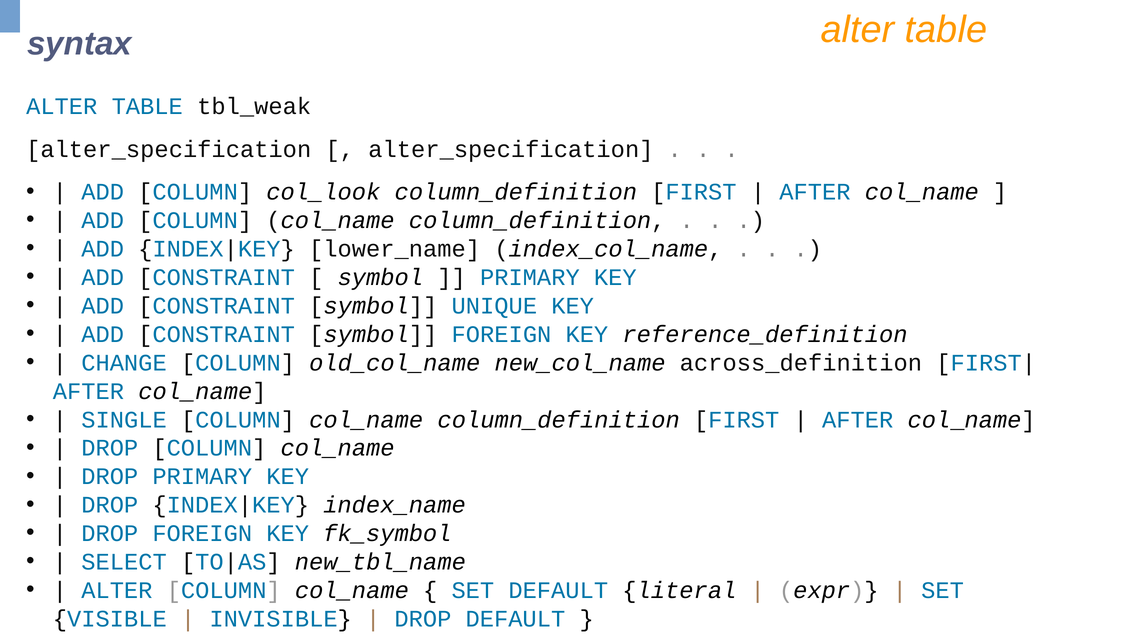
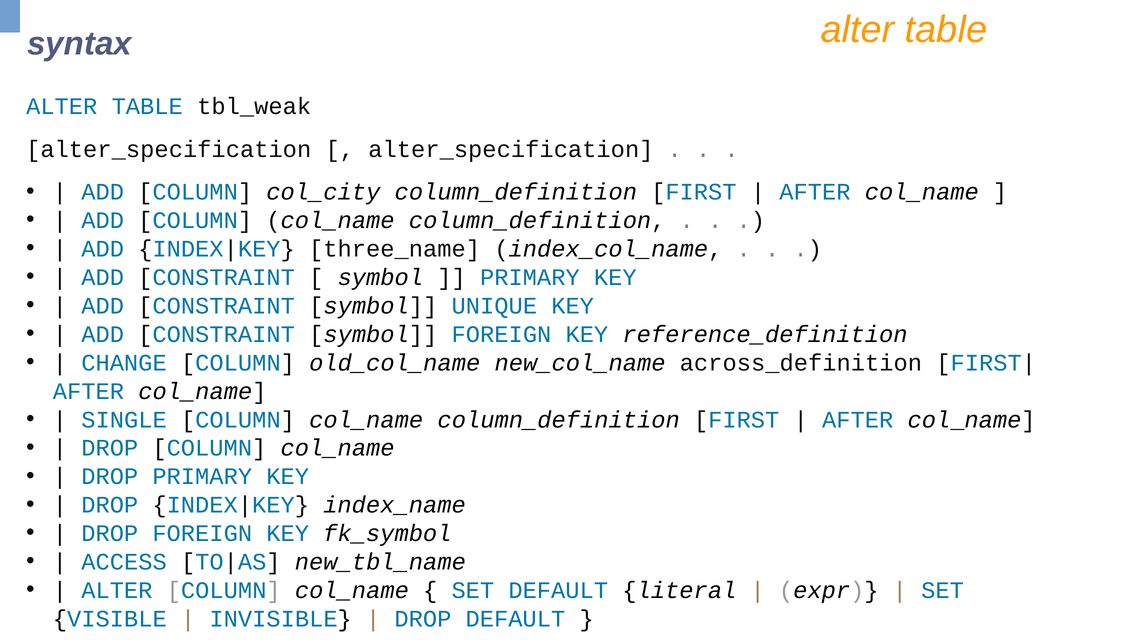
col_look: col_look -> col_city
lower_name: lower_name -> three_name
SELECT: SELECT -> ACCESS
